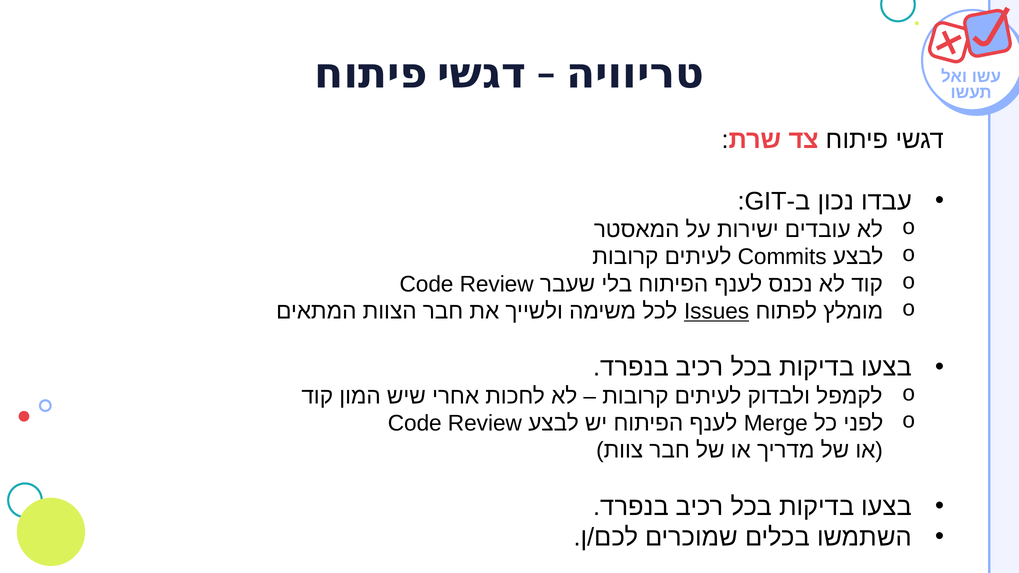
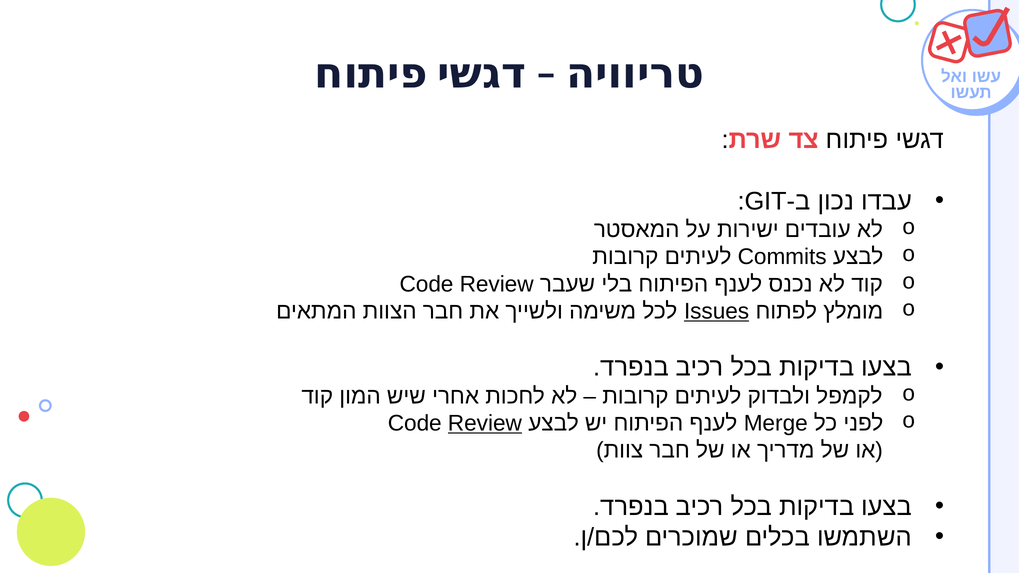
Review at (485, 423) underline: none -> present
